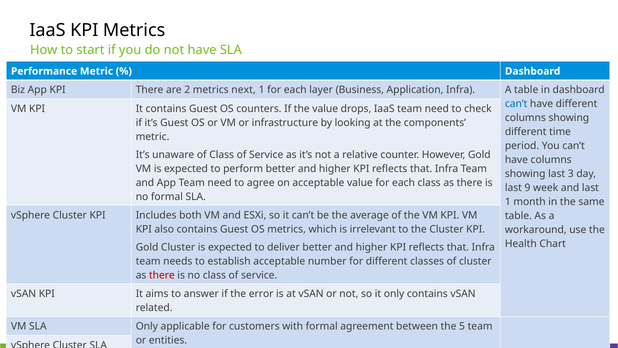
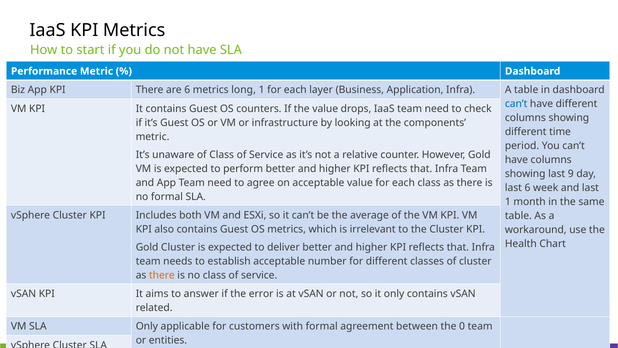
are 2: 2 -> 6
next: next -> long
3: 3 -> 9
last 9: 9 -> 6
there at (162, 275) colour: red -> orange
5: 5 -> 0
